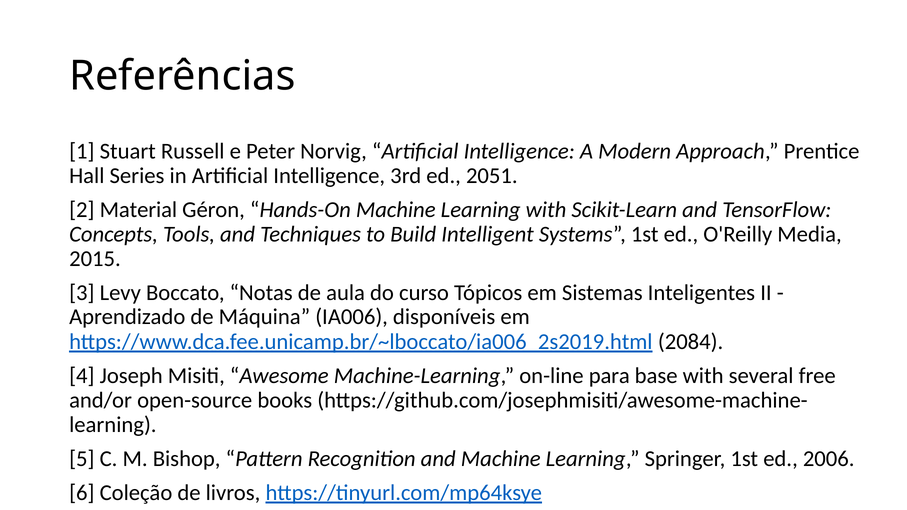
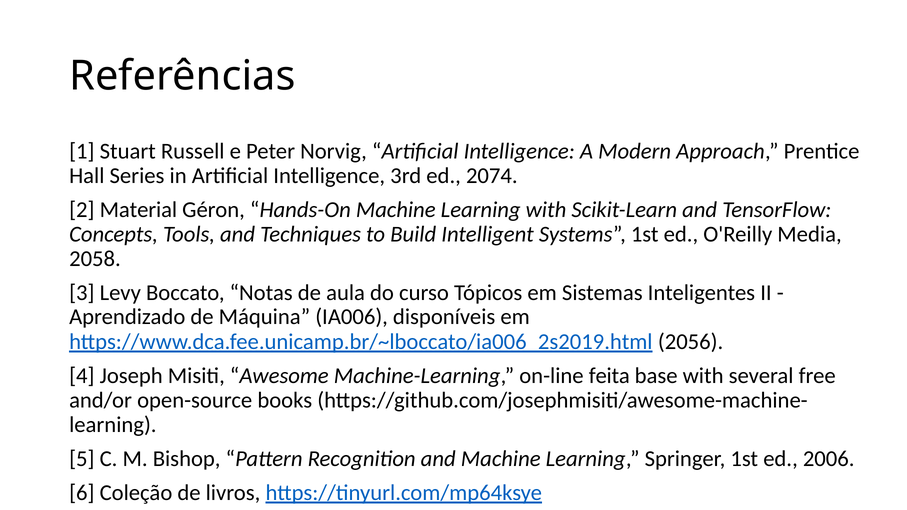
2051: 2051 -> 2074
2015: 2015 -> 2058
2084: 2084 -> 2056
para: para -> feita
